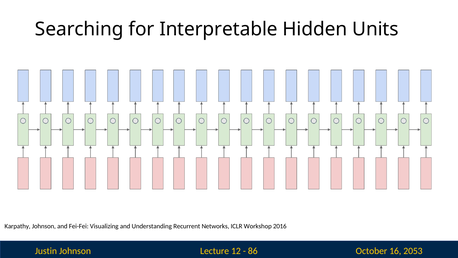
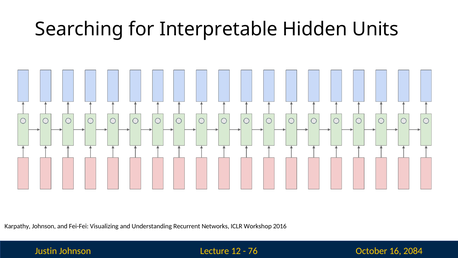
86: 86 -> 76
2053: 2053 -> 2084
